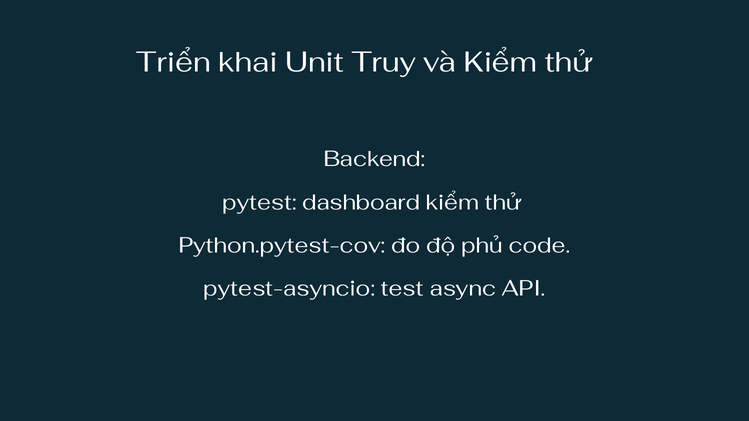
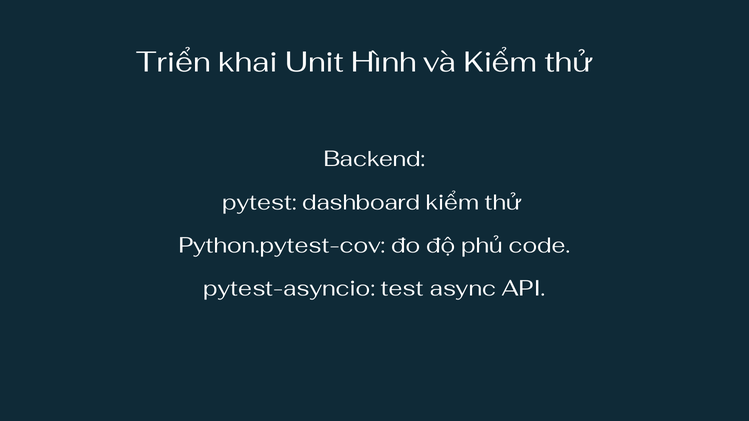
Truy: Truy -> Hình
